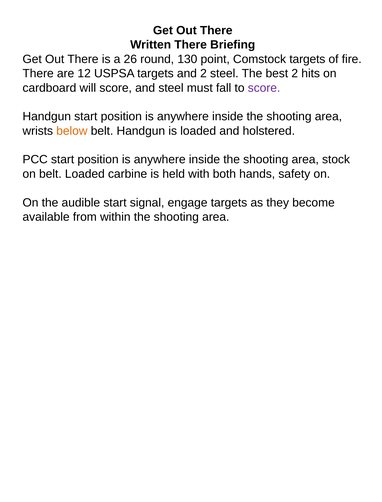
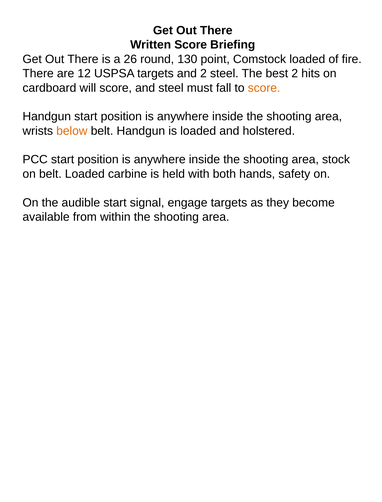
Written There: There -> Score
Comstock targets: targets -> loaded
score at (264, 88) colour: purple -> orange
